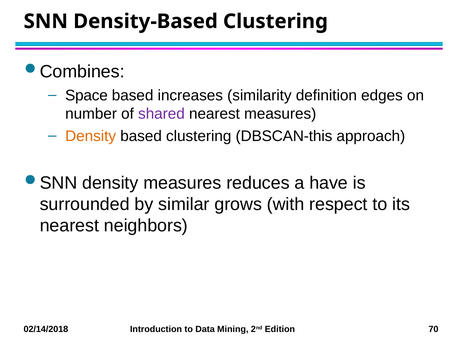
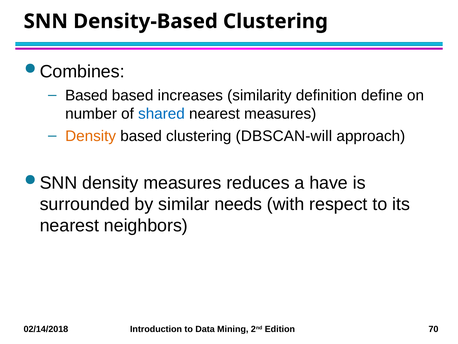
Space at (86, 95): Space -> Based
edges: edges -> define
shared colour: purple -> blue
DBSCAN-this: DBSCAN-this -> DBSCAN-will
grows: grows -> needs
